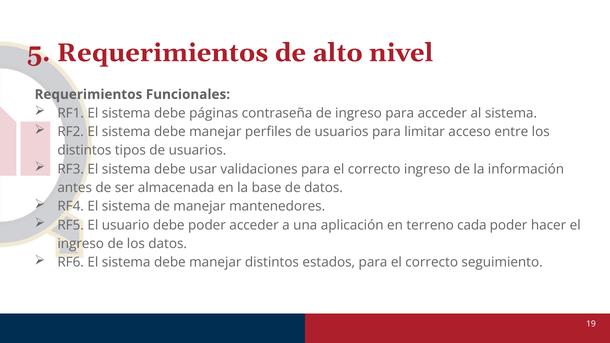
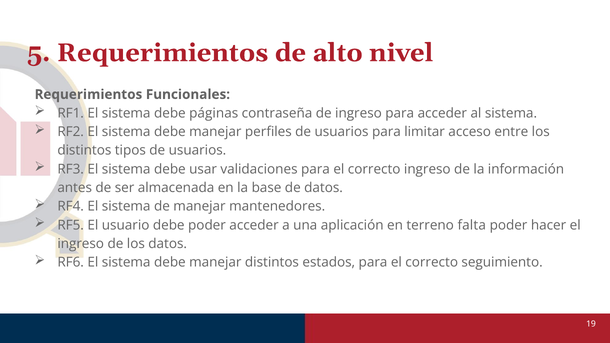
cada: cada -> falta
